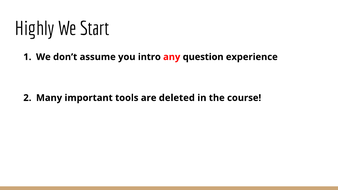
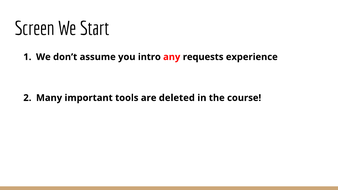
Highly: Highly -> Screen
question: question -> requests
